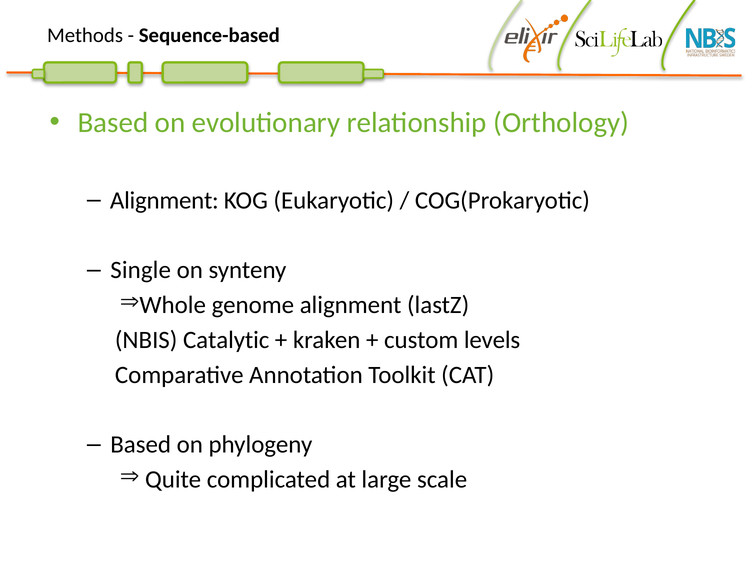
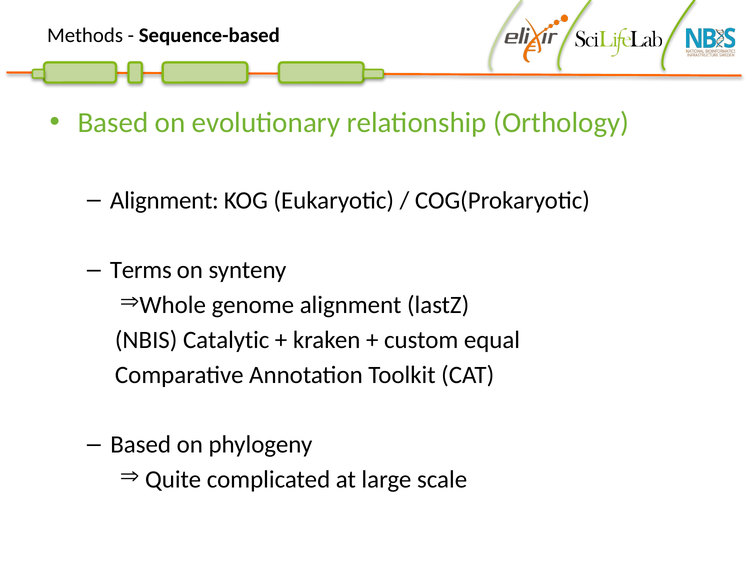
Single: Single -> Terms
levels: levels -> equal
